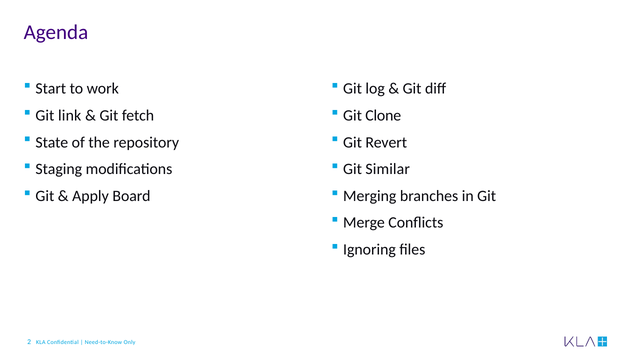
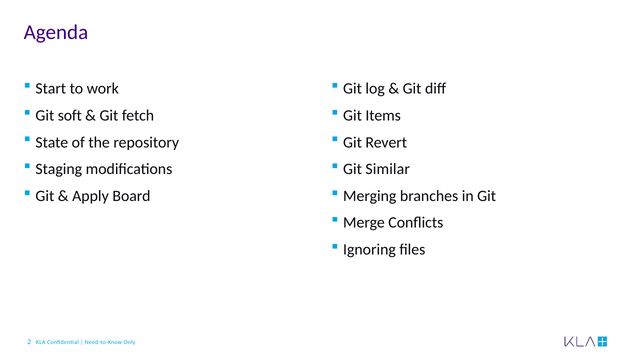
link: link -> soft
Clone: Clone -> Items
